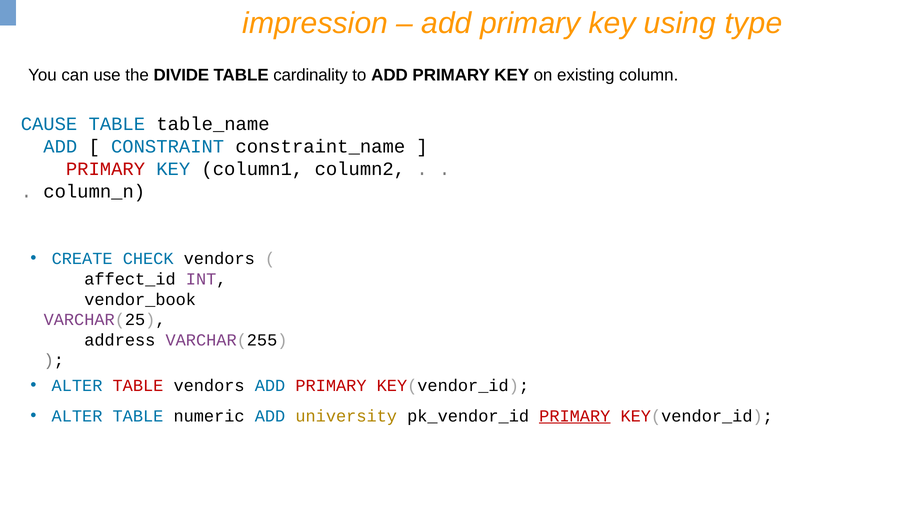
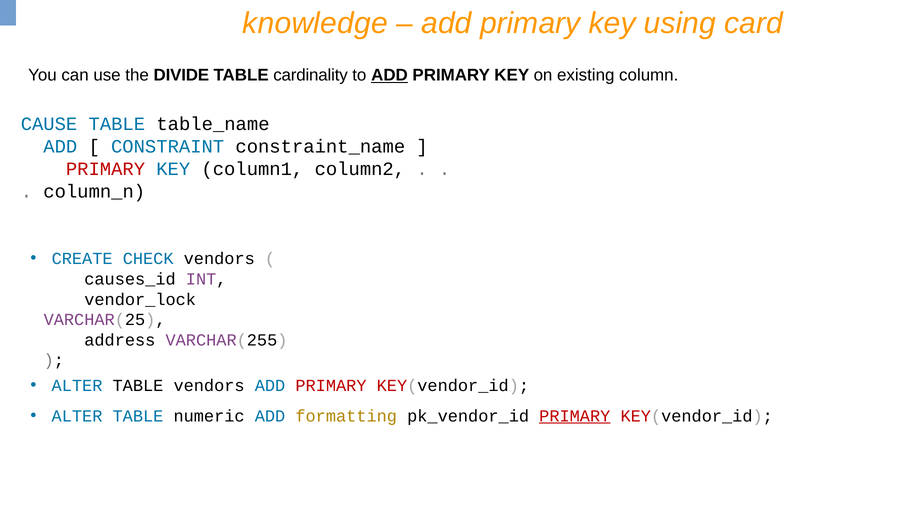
impression: impression -> knowledge
type: type -> card
ADD at (390, 75) underline: none -> present
affect_id: affect_id -> causes_id
vendor_book: vendor_book -> vendor_lock
TABLE at (138, 385) colour: red -> black
university: university -> formatting
